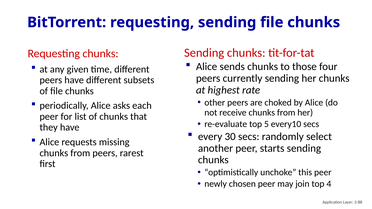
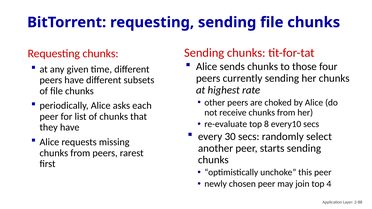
5: 5 -> 8
